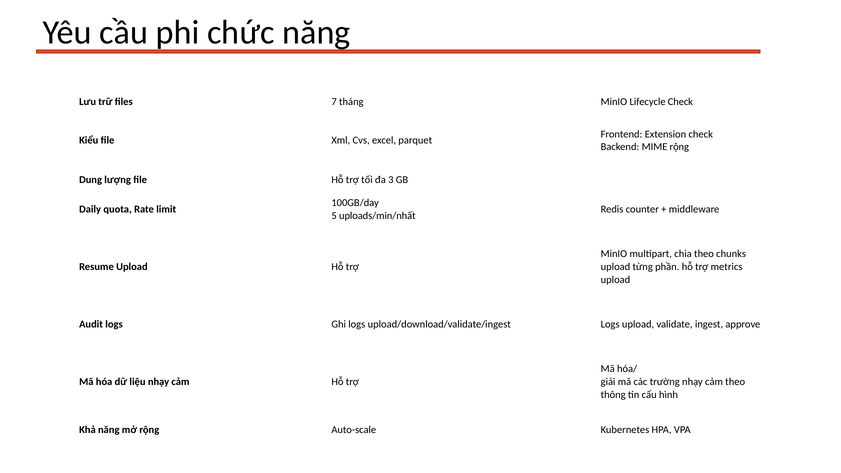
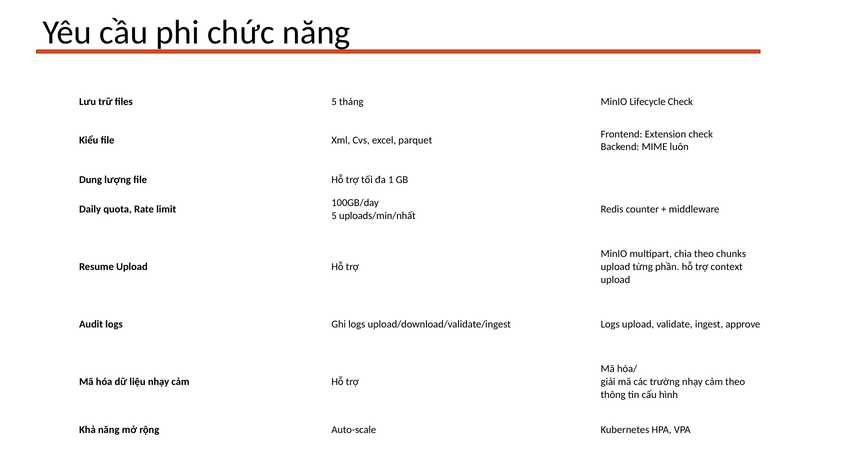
files 7: 7 -> 5
MIME rộng: rộng -> luôn
đa 3: 3 -> 1
metrics: metrics -> context
